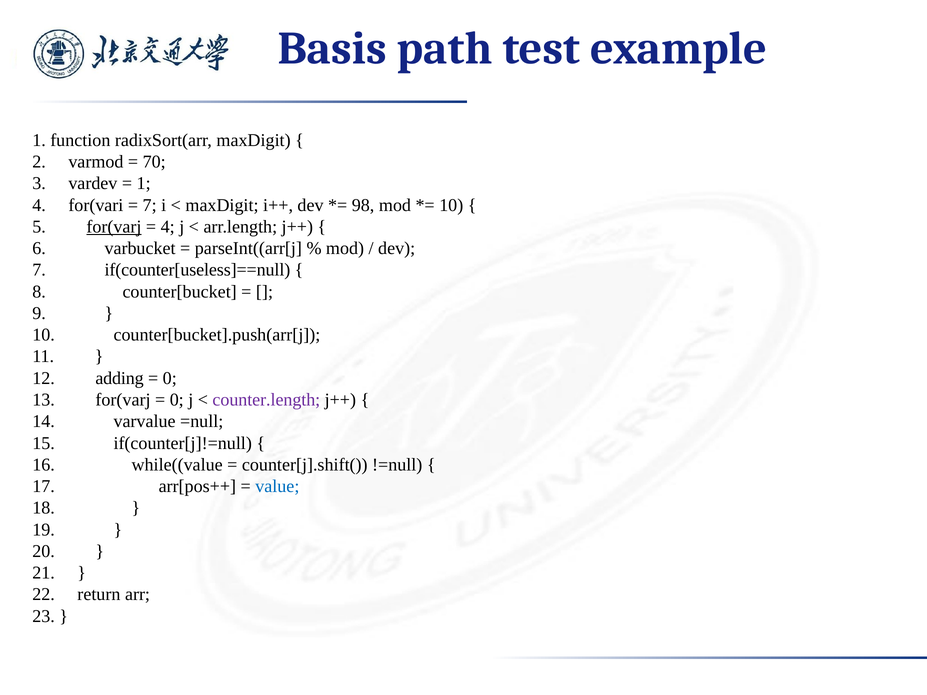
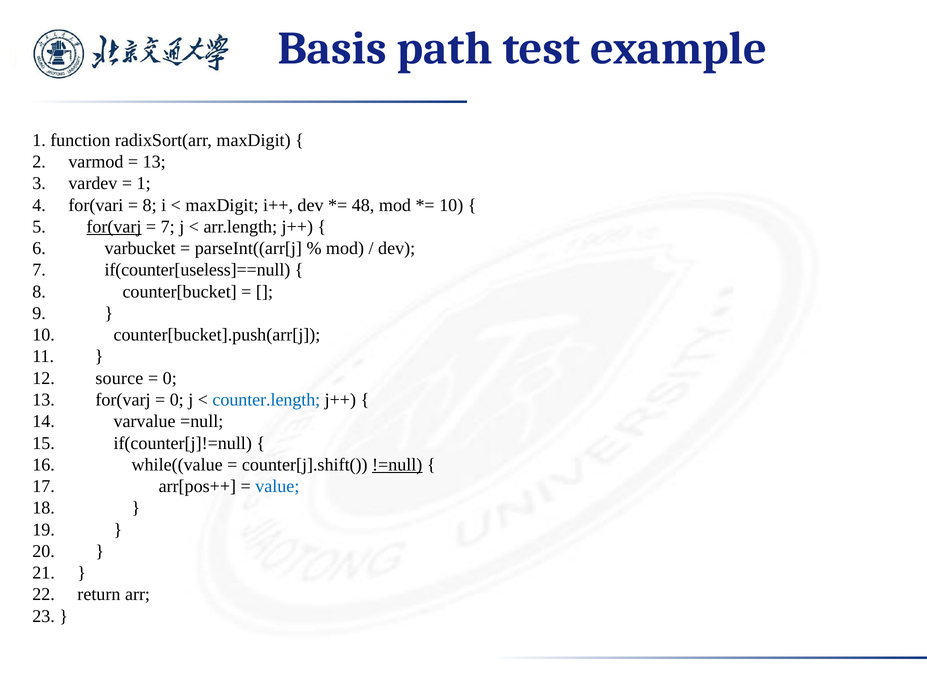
70 at (154, 162): 70 -> 13
7 at (150, 205): 7 -> 8
98: 98 -> 48
4 at (168, 227): 4 -> 7
adding: adding -> source
counter.length colour: purple -> blue
!=null underline: none -> present
